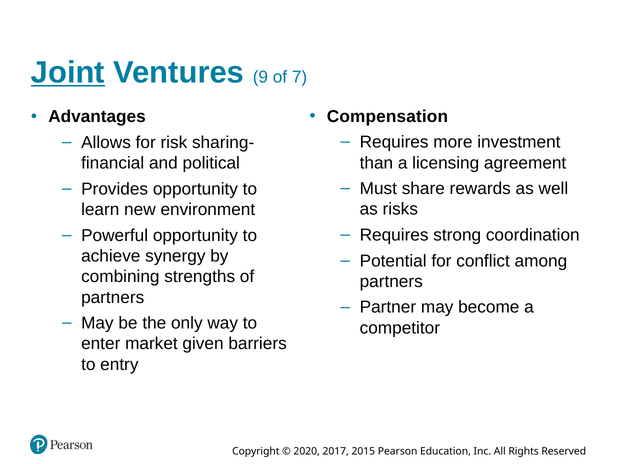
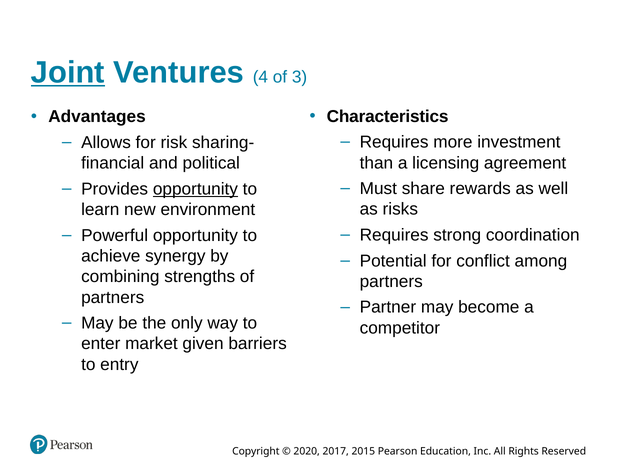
9: 9 -> 4
7: 7 -> 3
Compensation: Compensation -> Characteristics
opportunity at (195, 189) underline: none -> present
